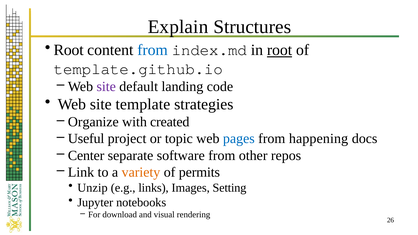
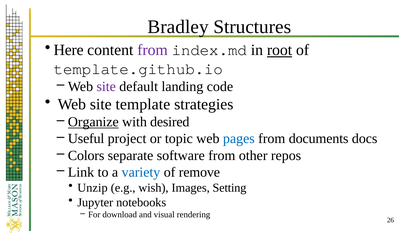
Explain: Explain -> Bradley
Root at (69, 50): Root -> Here
from at (152, 50) colour: blue -> purple
Organize underline: none -> present
created: created -> desired
happening: happening -> documents
Center: Center -> Colors
variety colour: orange -> blue
permits: permits -> remove
links: links -> wish
